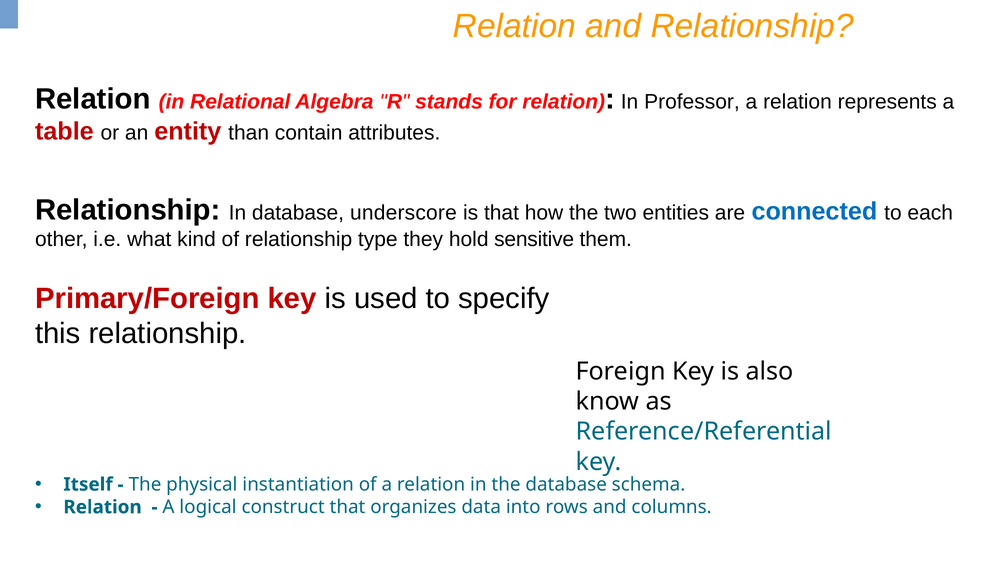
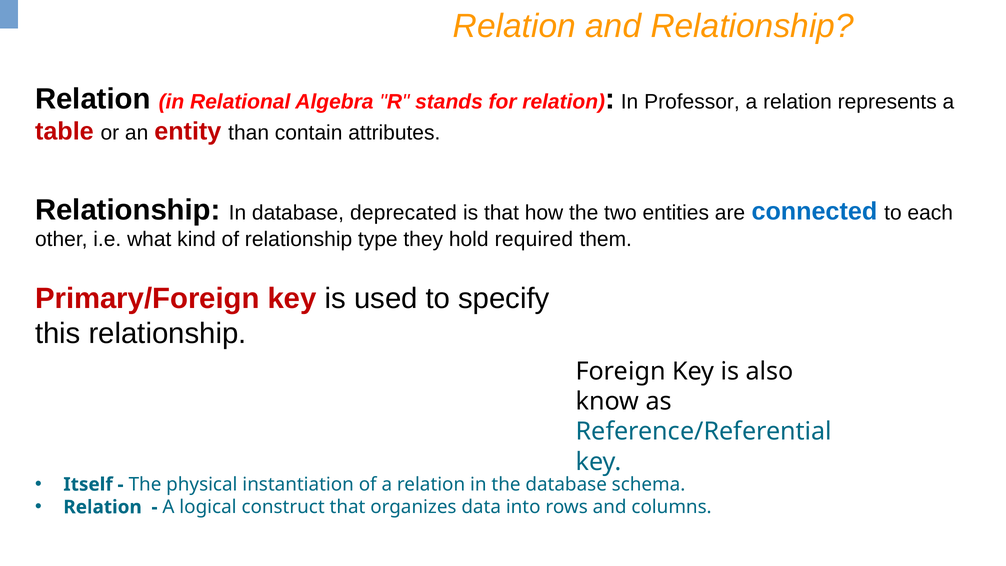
underscore: underscore -> deprecated
sensitive: sensitive -> required
